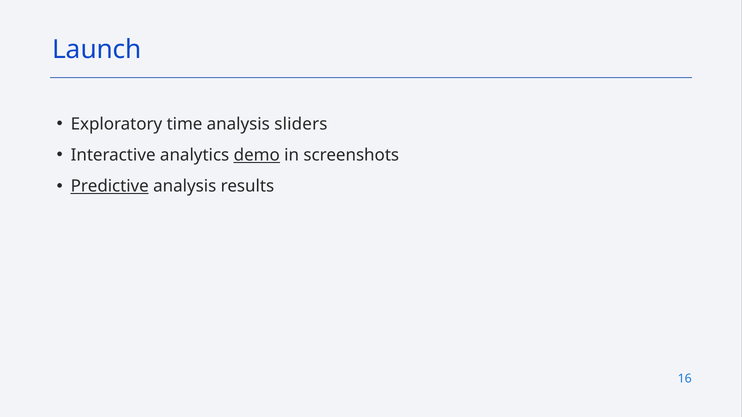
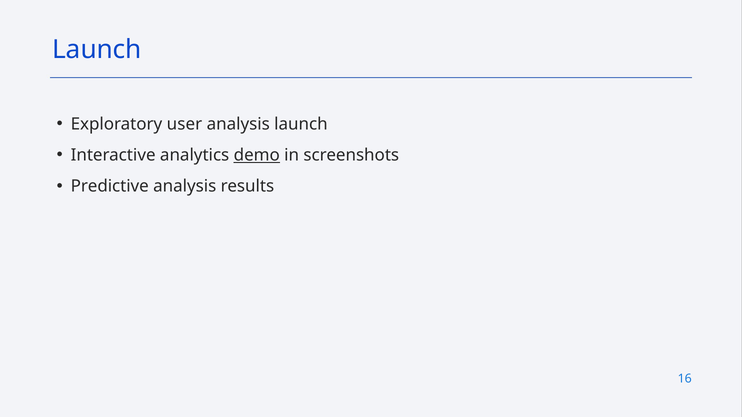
time: time -> user
analysis sliders: sliders -> launch
Predictive underline: present -> none
